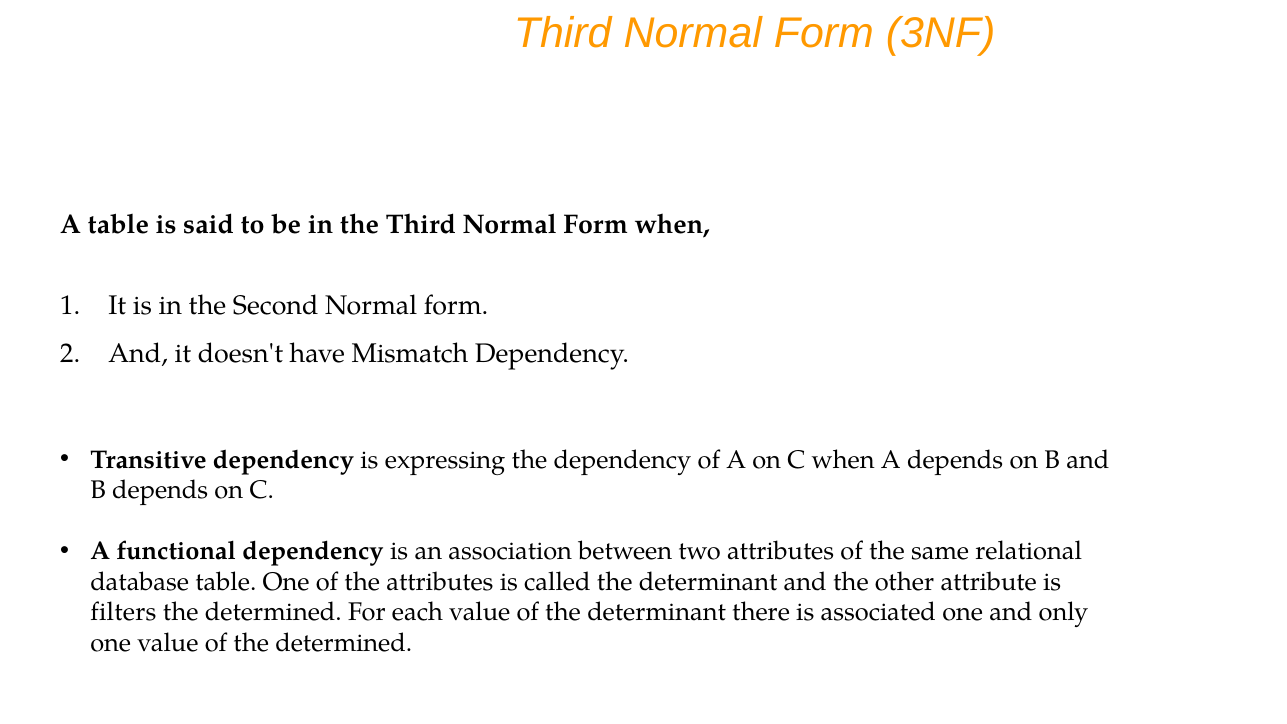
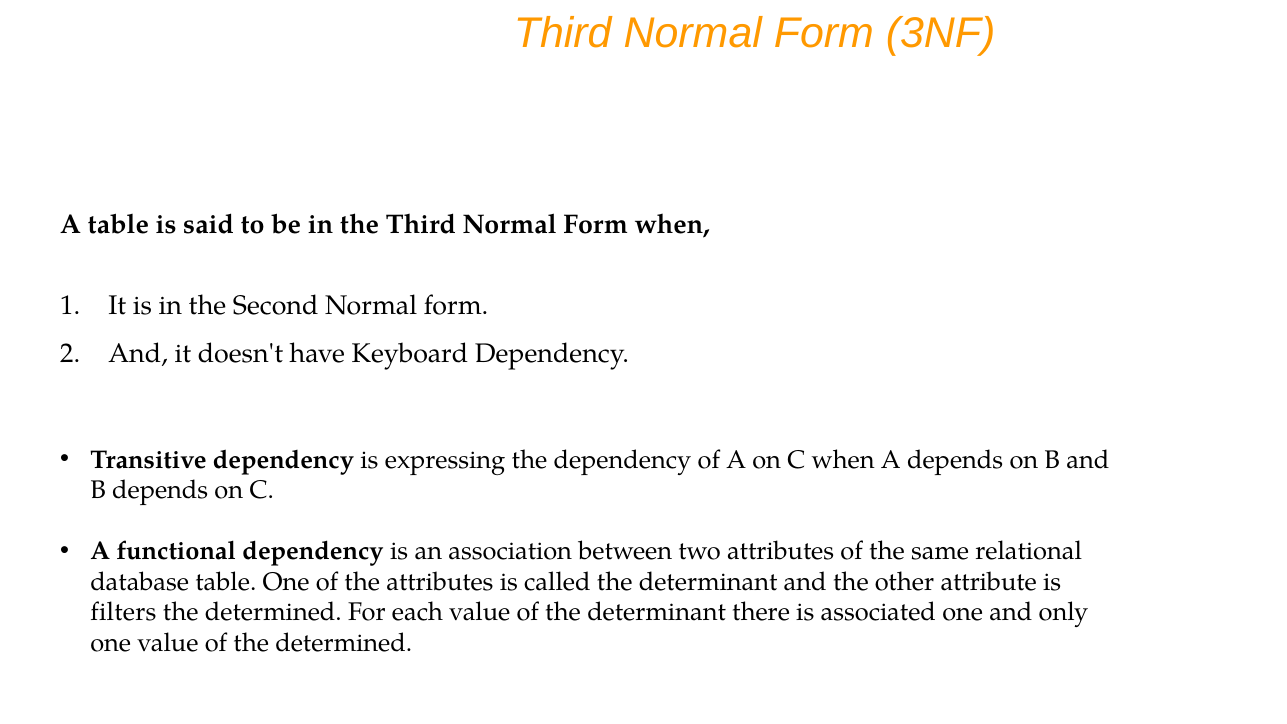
Mismatch: Mismatch -> Keyboard
